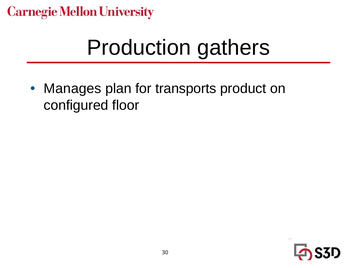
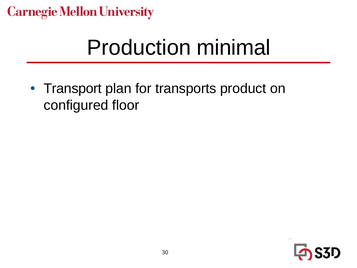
gathers: gathers -> minimal
Manages: Manages -> Transport
